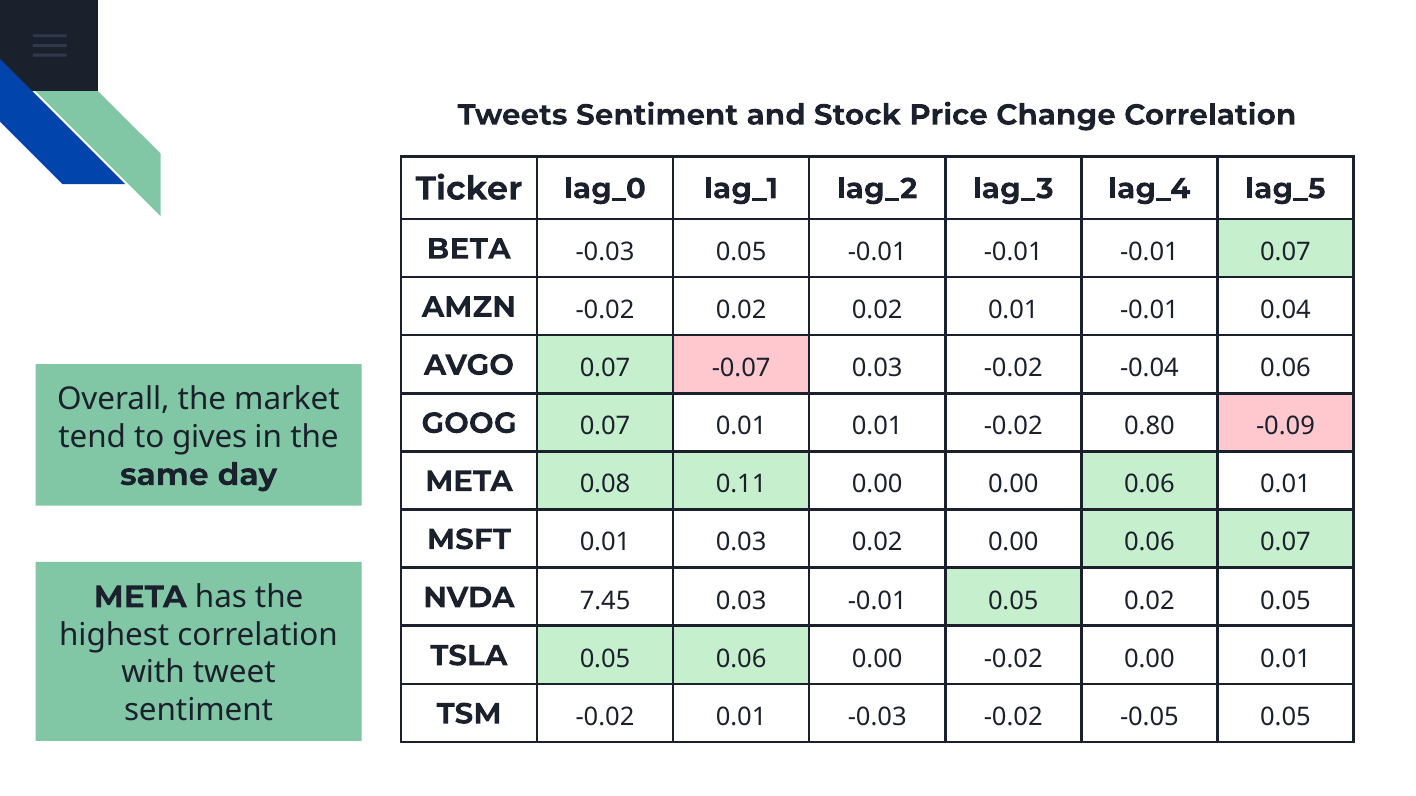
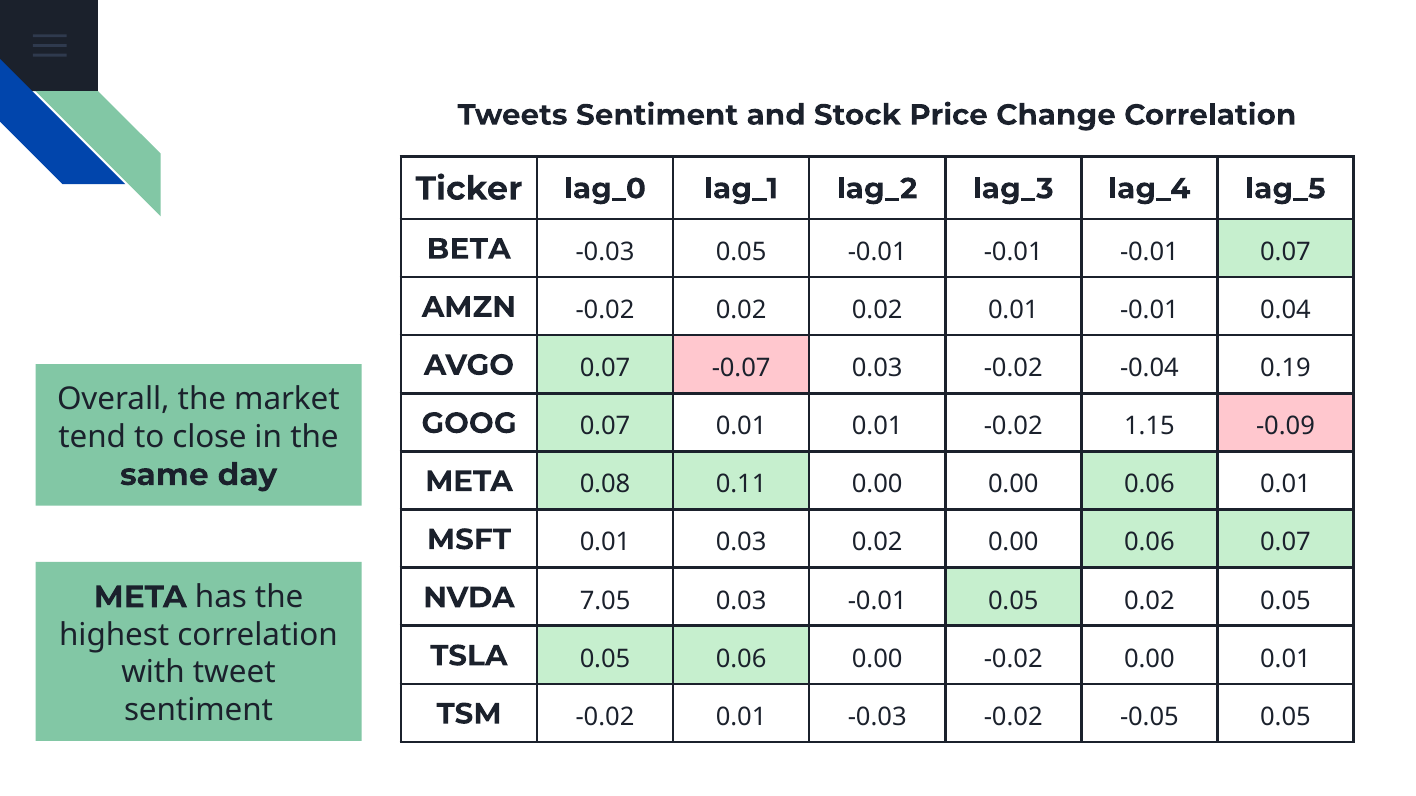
-0.04 0.06: 0.06 -> 0.19
0.80: 0.80 -> 1.15
gives: gives -> close
7.45: 7.45 -> 7.05
